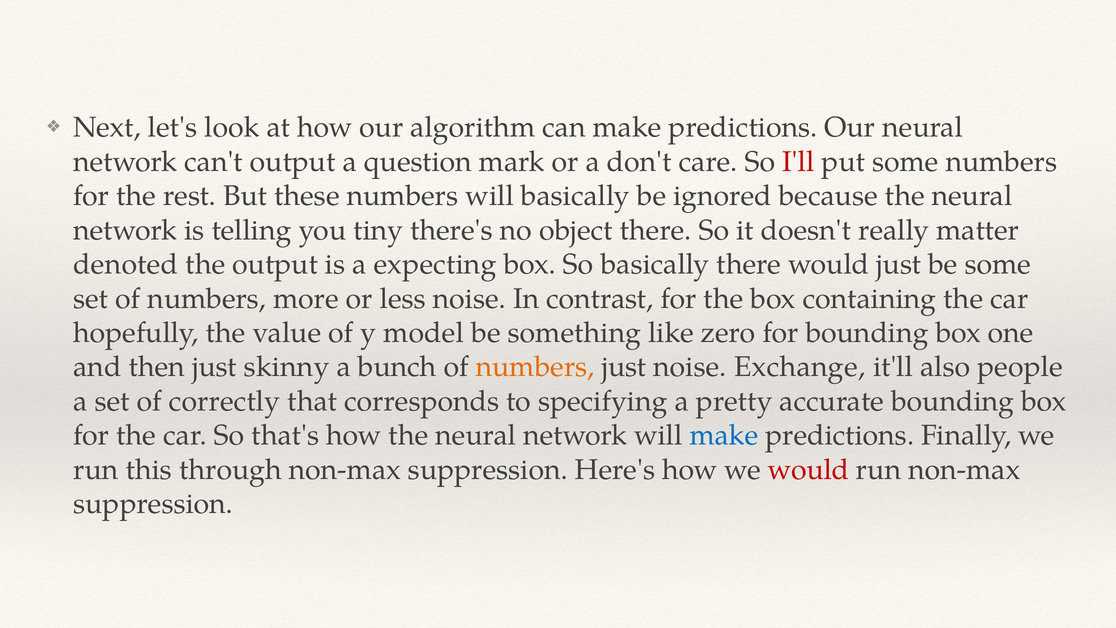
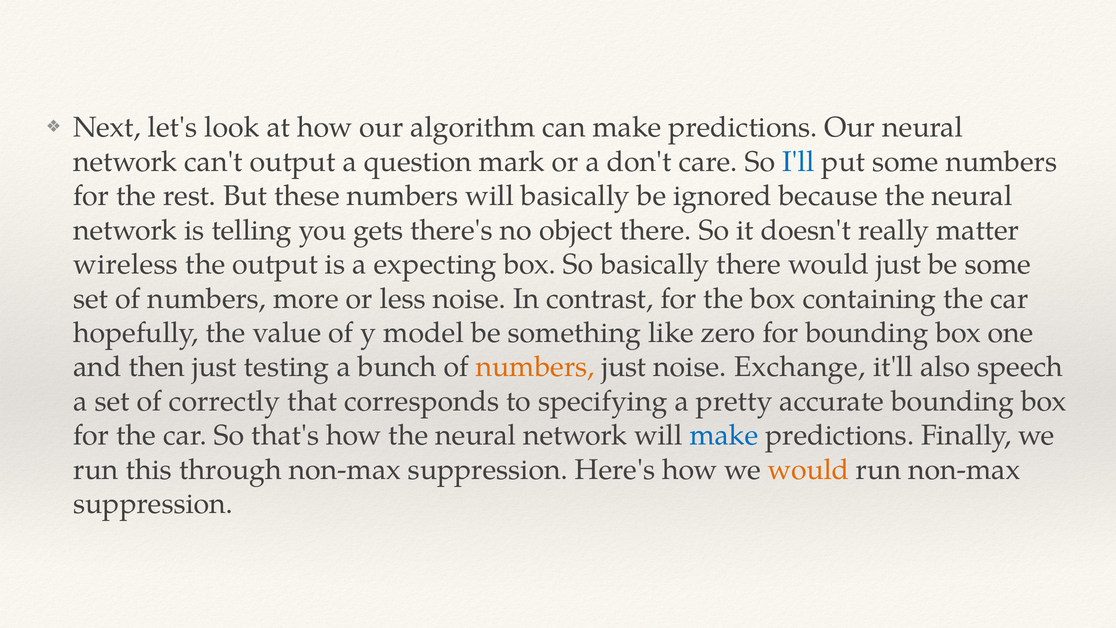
I'll colour: red -> blue
tiny: tiny -> gets
denoted: denoted -> wireless
skinny: skinny -> testing
people: people -> speech
would at (808, 469) colour: red -> orange
